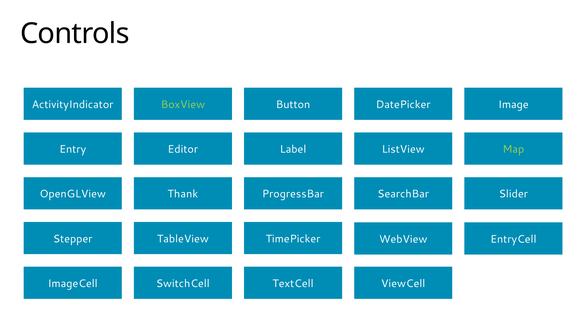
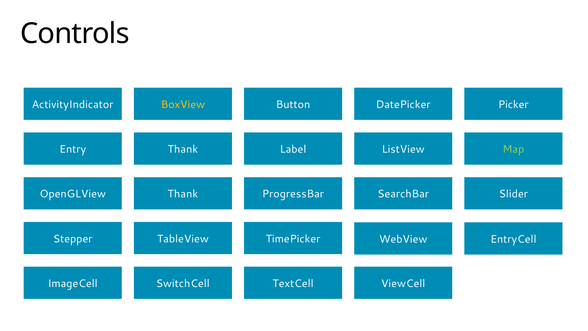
BoxView colour: light green -> yellow
Image: Image -> Picker
Entry Editor: Editor -> Thank
